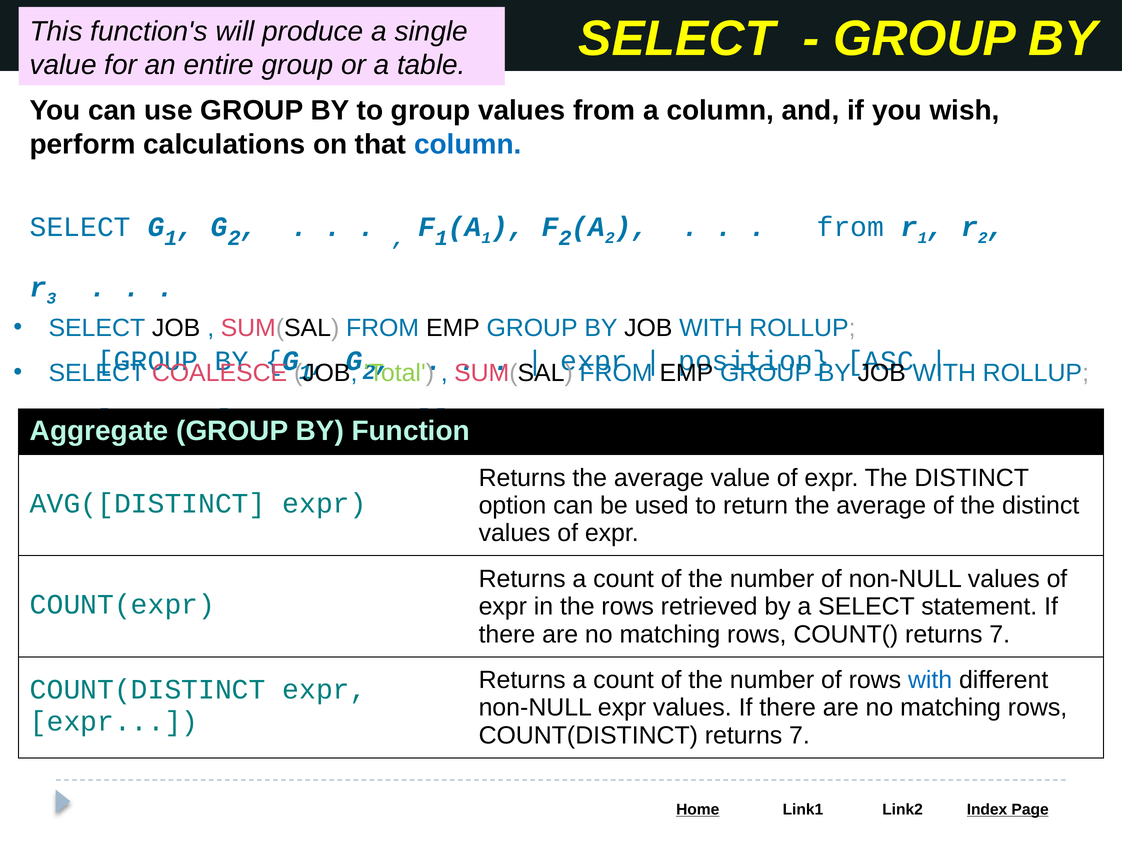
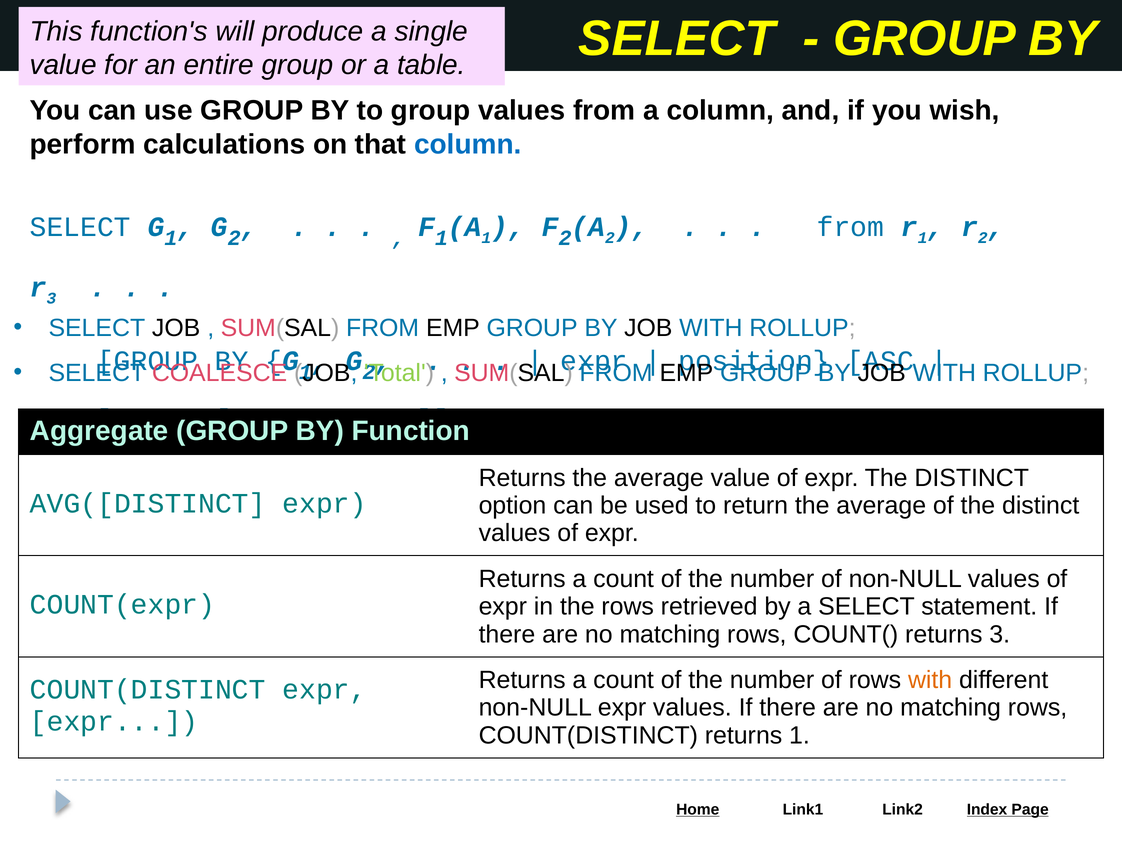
COUNT( returns 7: 7 -> 3
with at (930, 680) colour: blue -> orange
COUNT(DISTINCT returns 7: 7 -> 1
